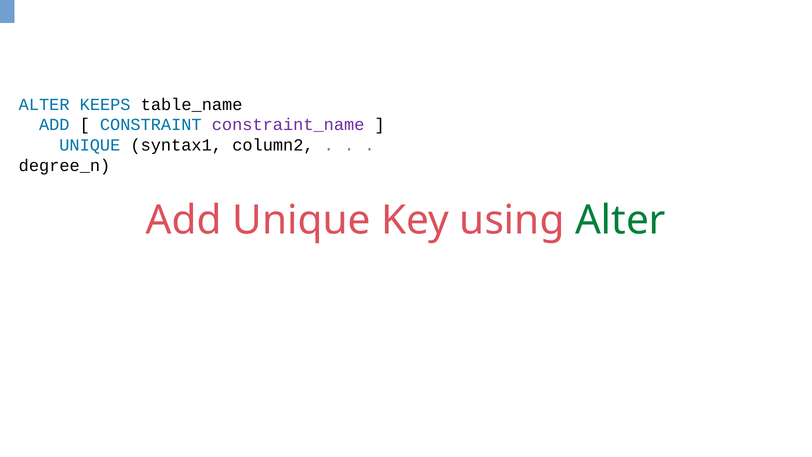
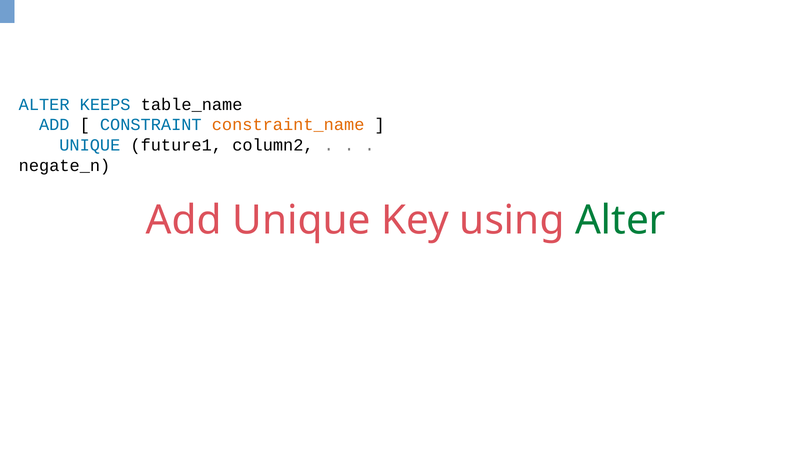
constraint_name colour: purple -> orange
syntax1: syntax1 -> future1
degree_n: degree_n -> negate_n
